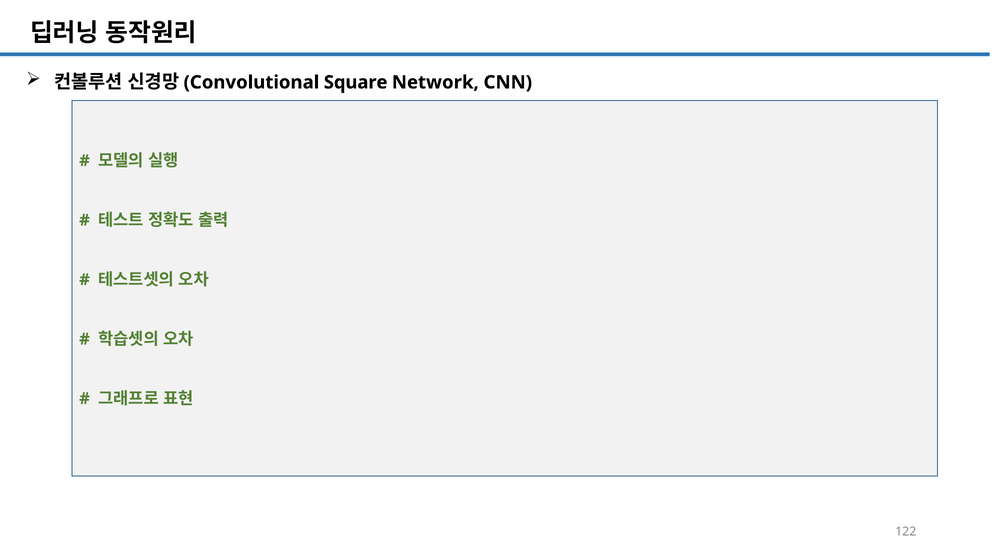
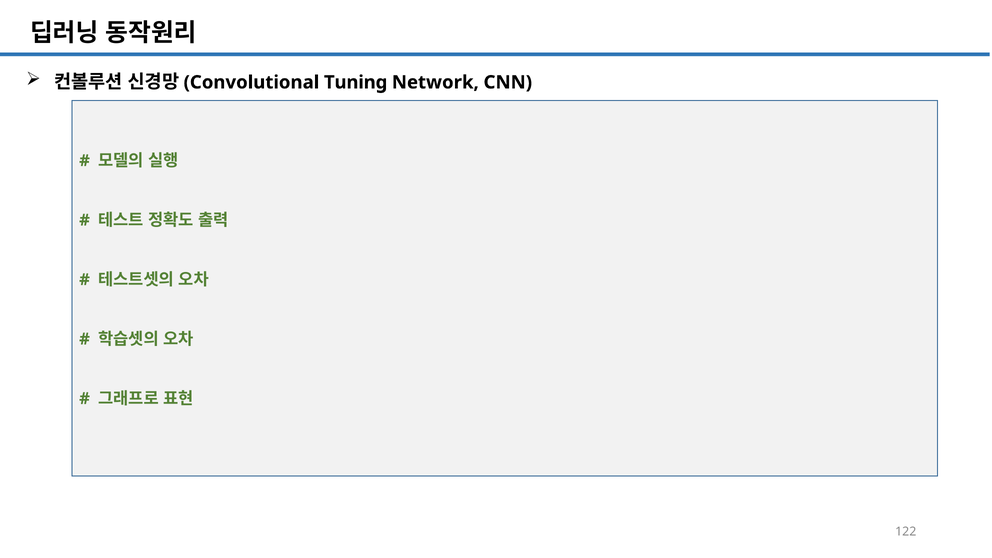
Square: Square -> Tuning
